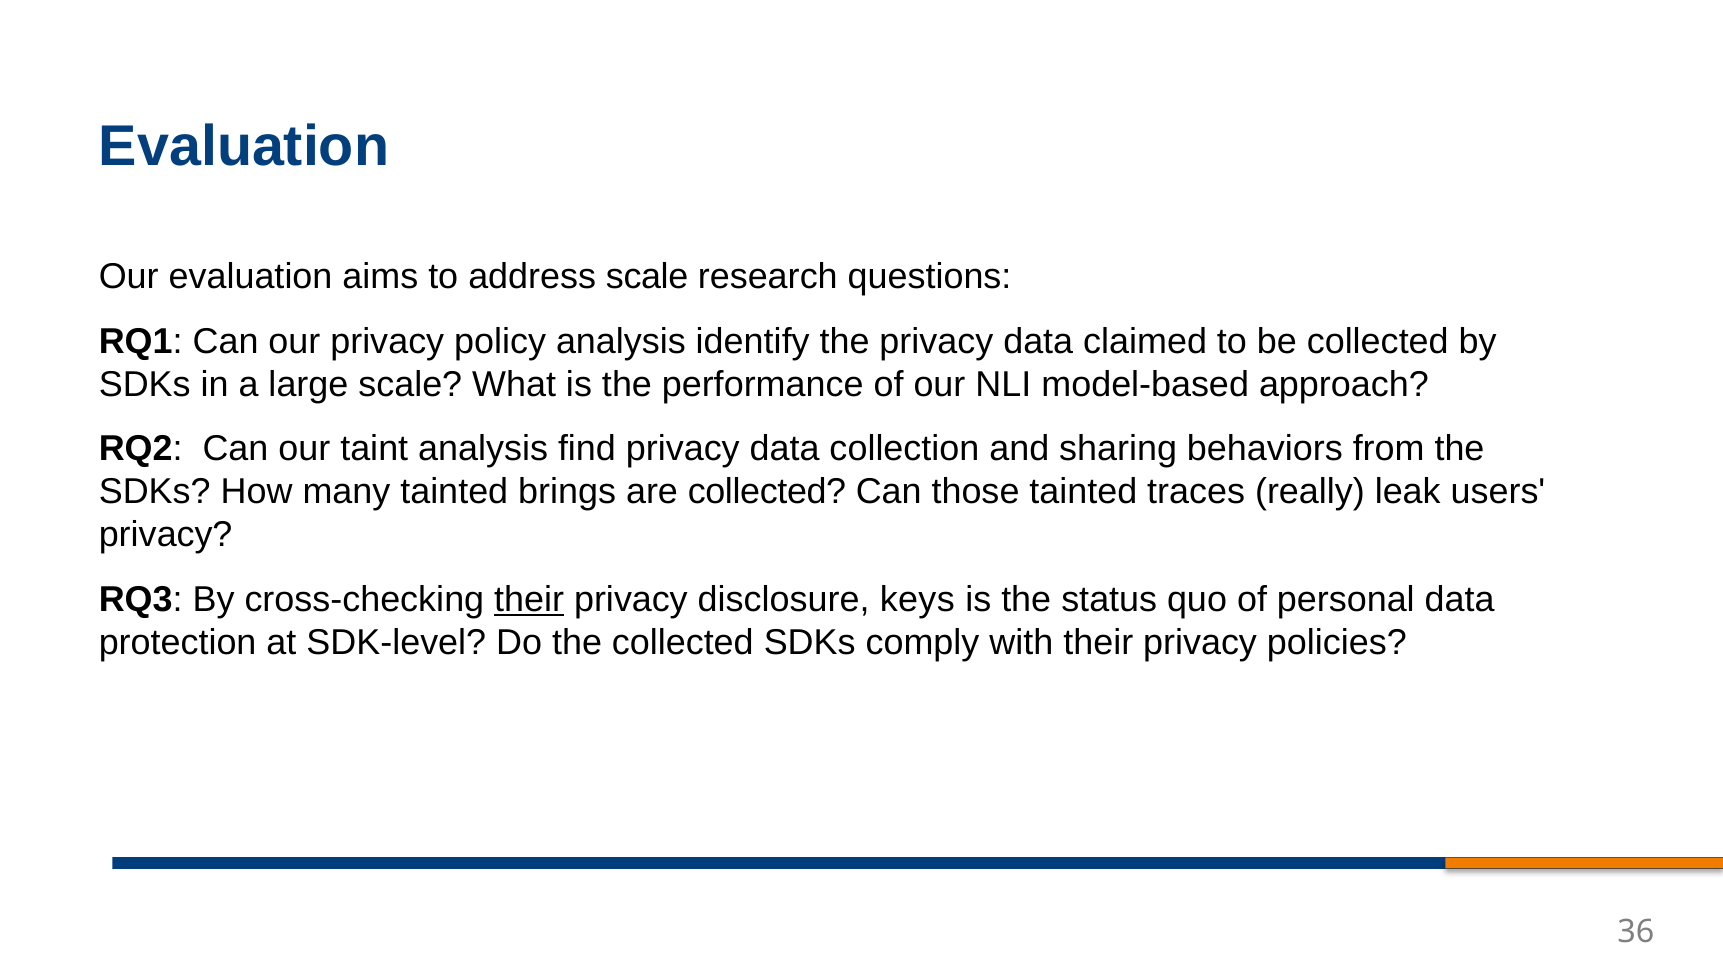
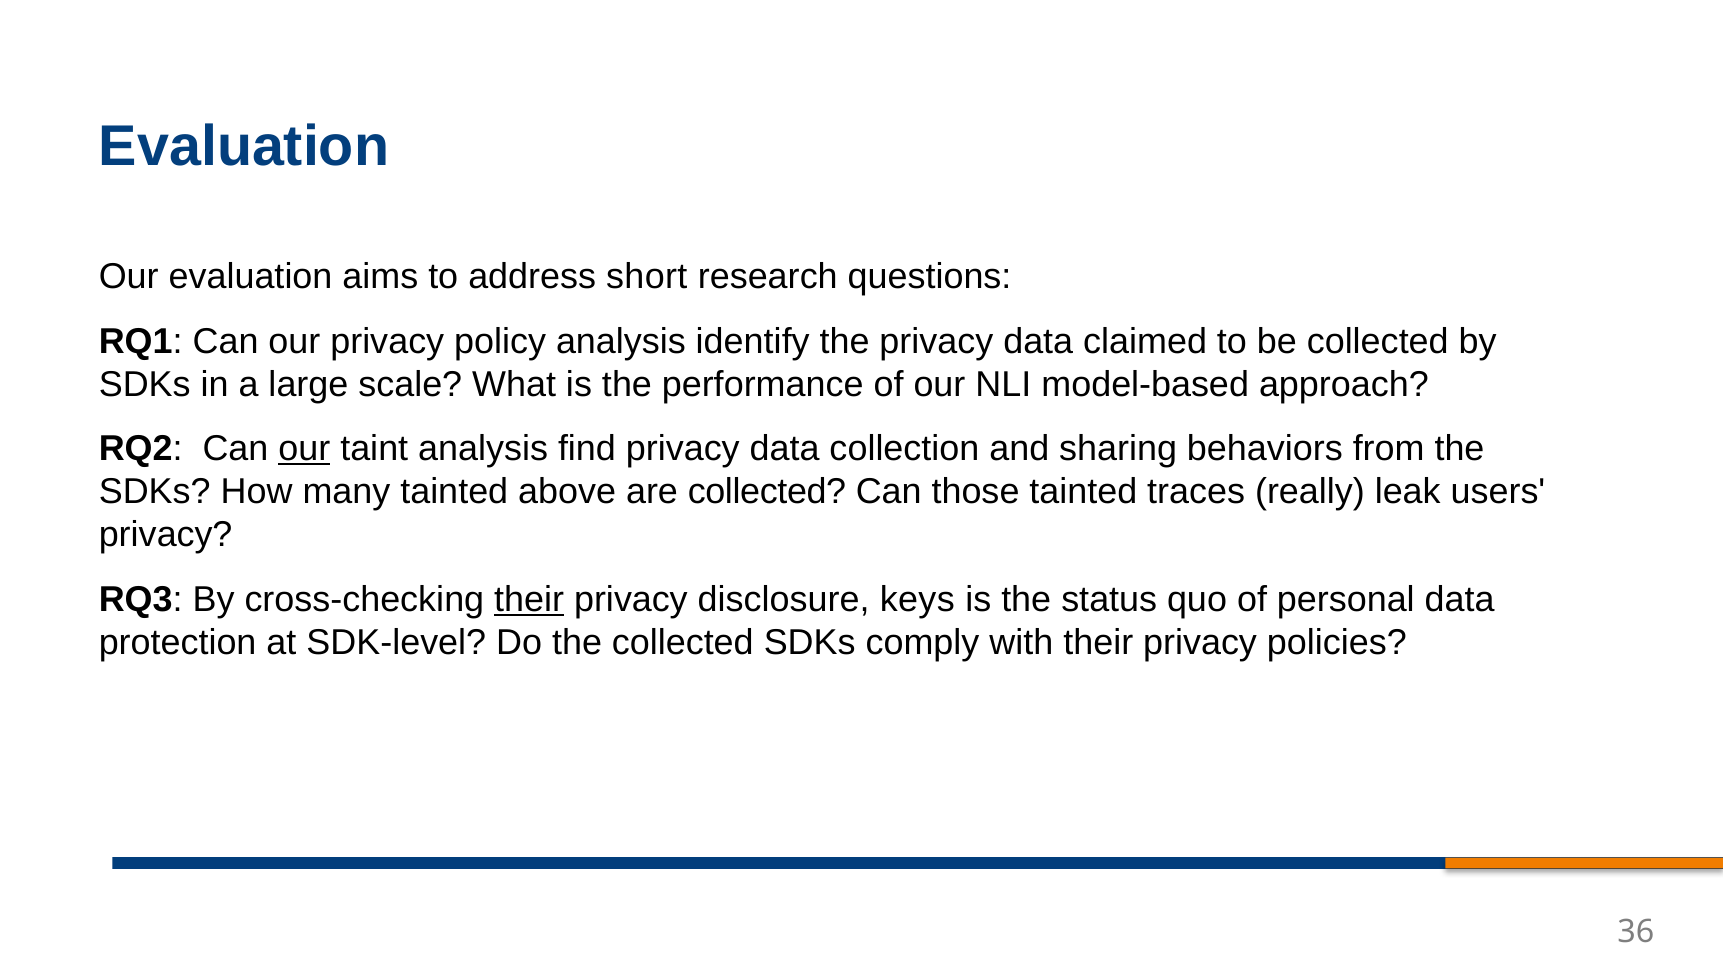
address scale: scale -> short
our at (304, 449) underline: none -> present
brings: brings -> above
